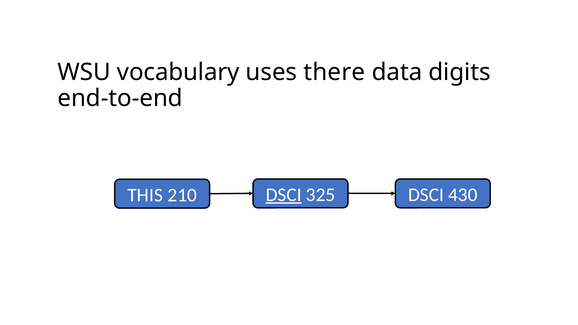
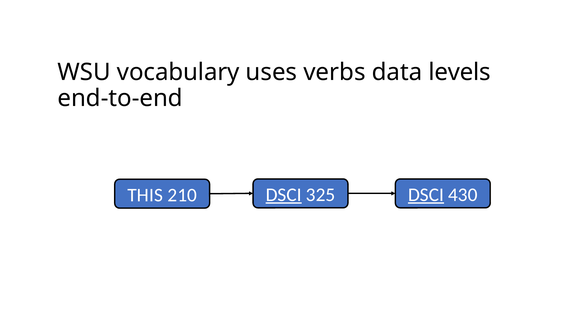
there: there -> verbs
digits: digits -> levels
DSCI at (426, 195) underline: none -> present
